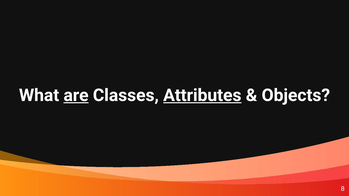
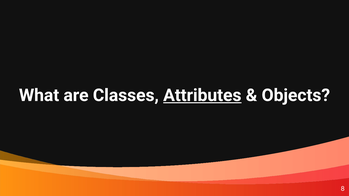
are underline: present -> none
